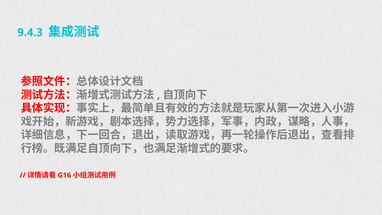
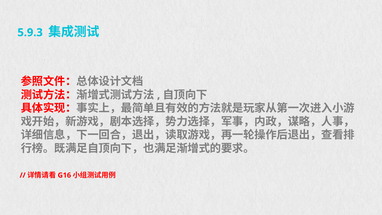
9.4.3: 9.4.3 -> 5.9.3
